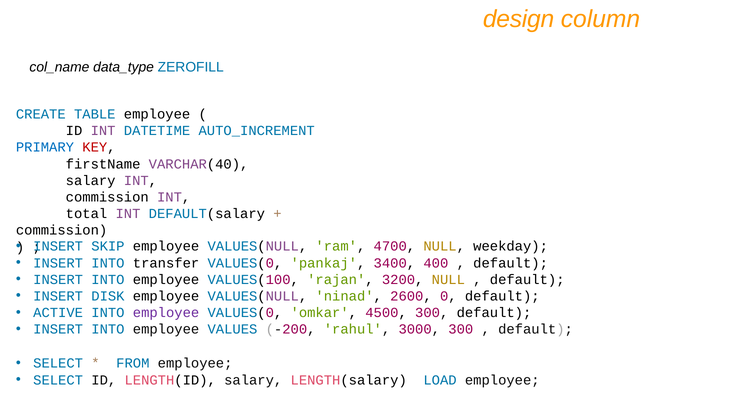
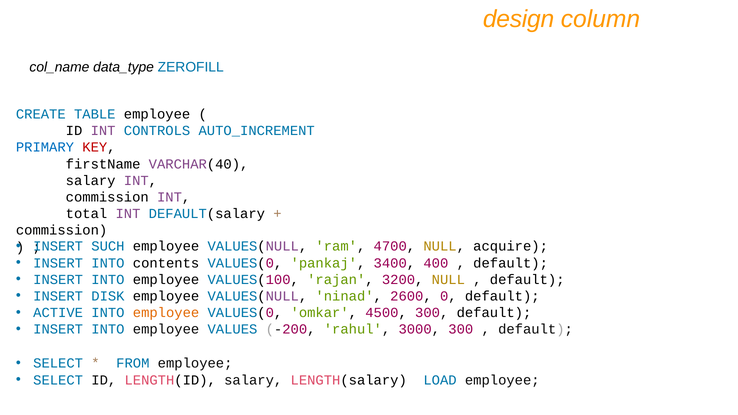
DATETIME: DATETIME -> CONTROLS
SKIP: SKIP -> SUCH
weekday: weekday -> acquire
transfer: transfer -> contents
employee at (166, 313) colour: purple -> orange
